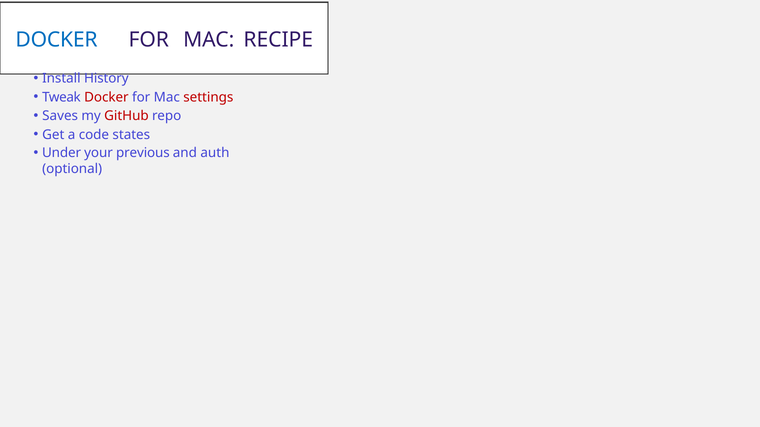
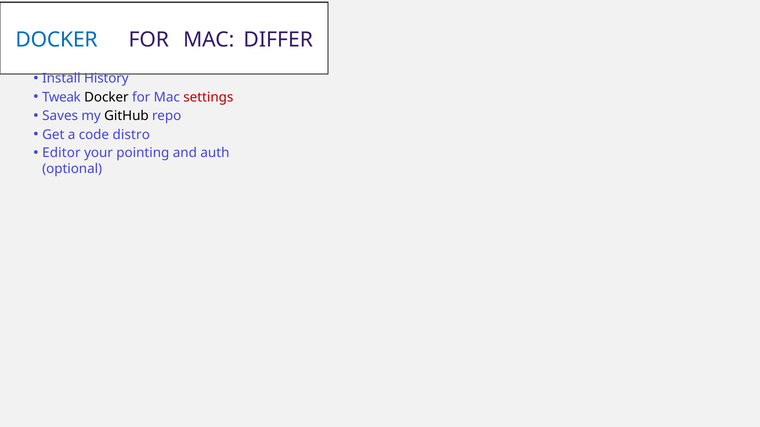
RECIPE: RECIPE -> DIFFER
Docker at (106, 97) colour: red -> black
GitHub colour: red -> black
states: states -> distro
Under: Under -> Editor
previous: previous -> pointing
